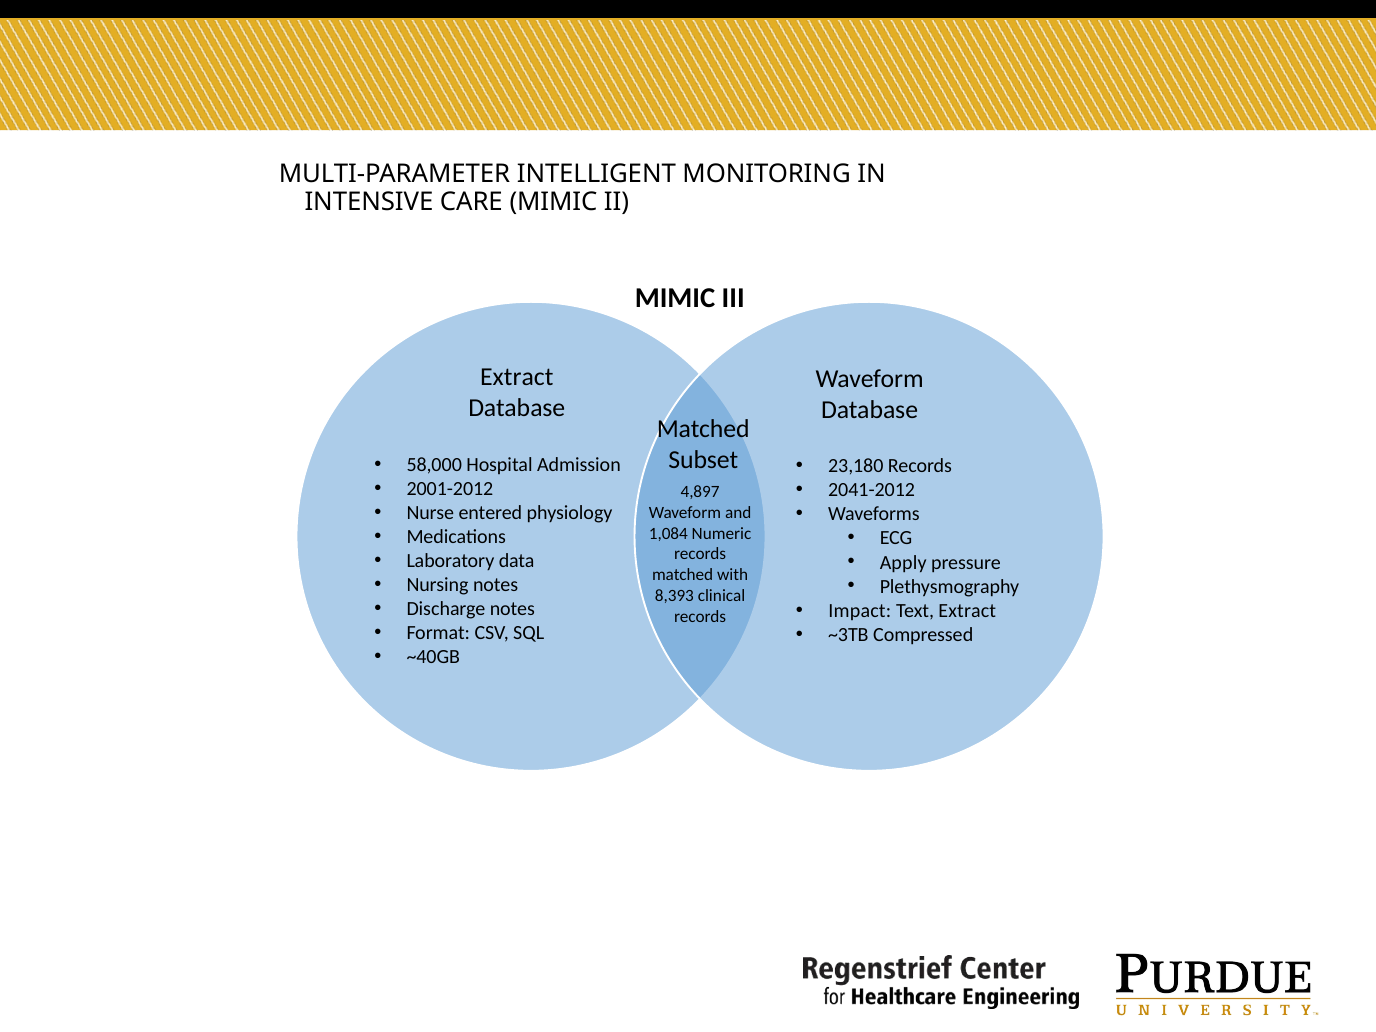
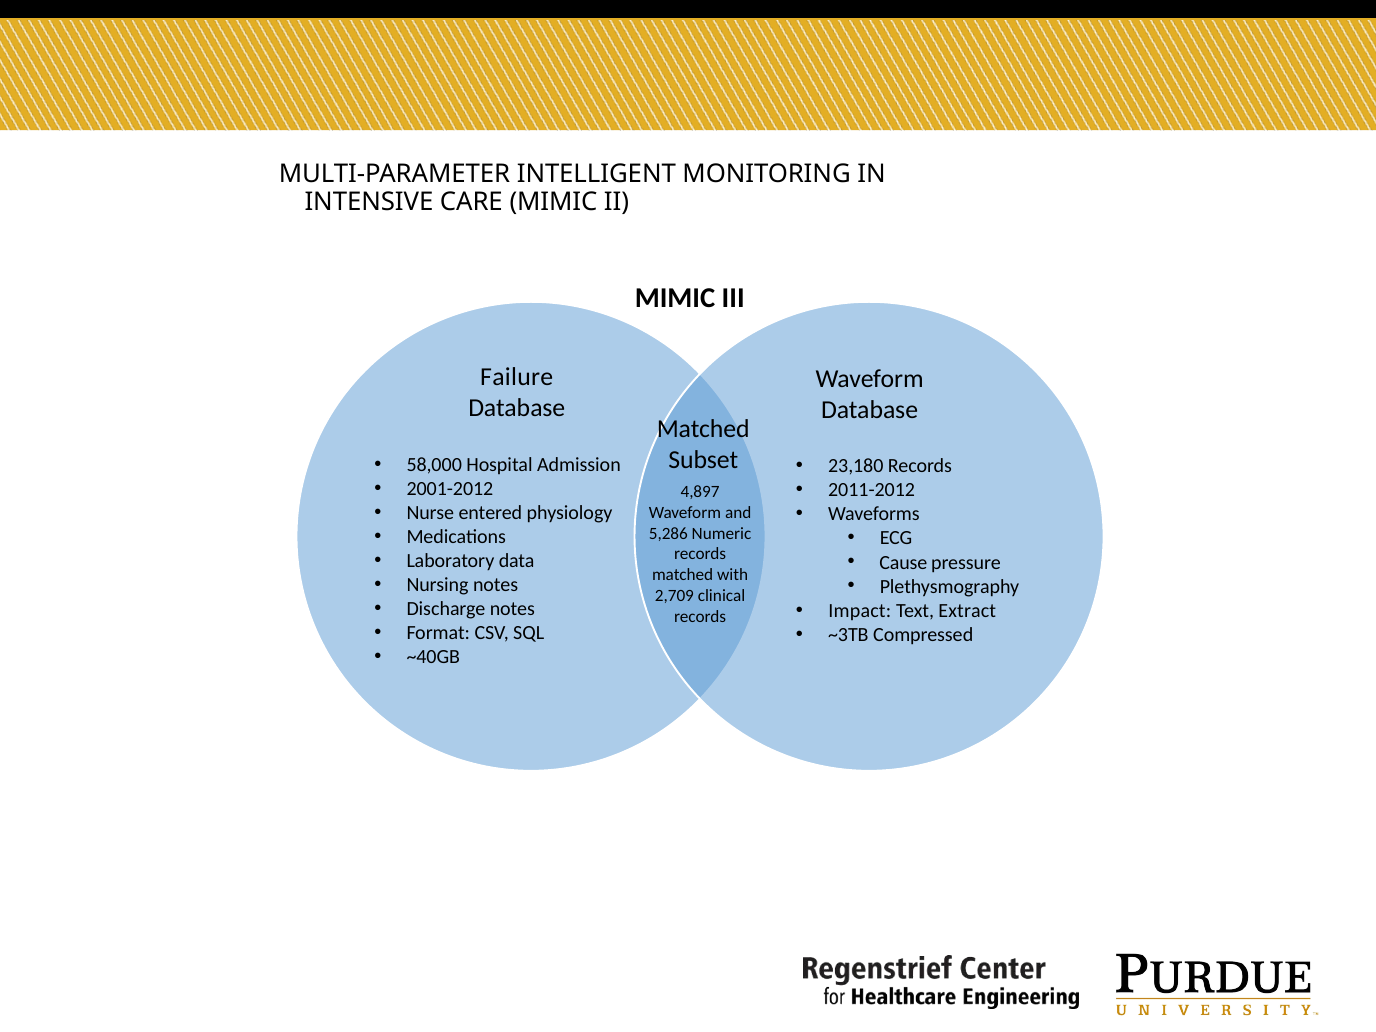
Extract at (517, 377): Extract -> Failure
2041-2012: 2041-2012 -> 2011-2012
1,084: 1,084 -> 5,286
Apply: Apply -> Cause
8,393: 8,393 -> 2,709
